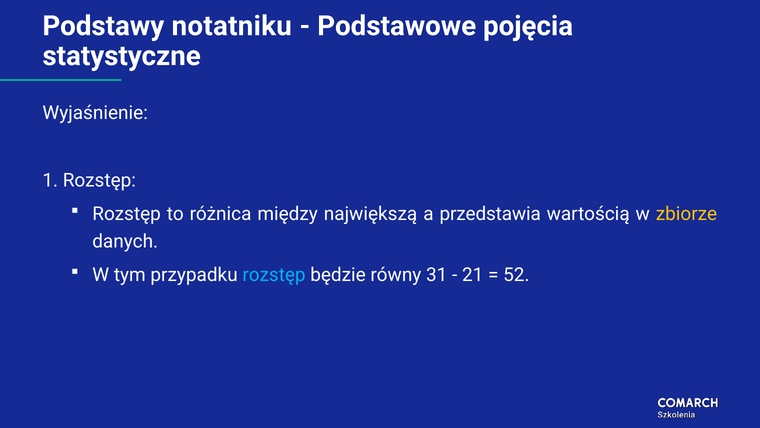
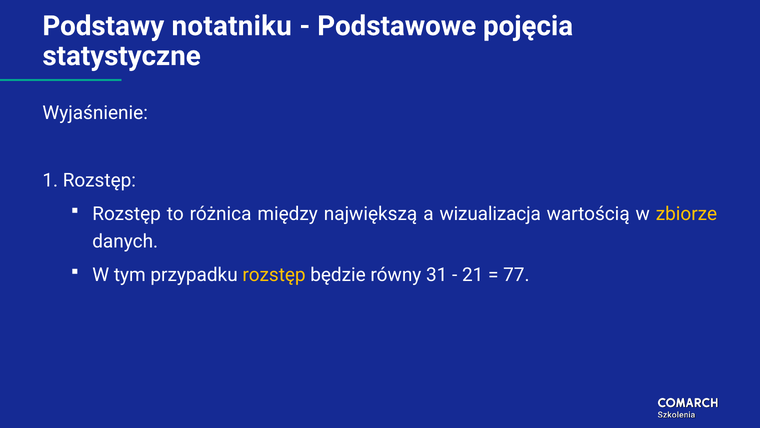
przedstawia: przedstawia -> wizualizacja
rozstęp at (274, 275) colour: light blue -> yellow
52: 52 -> 77
